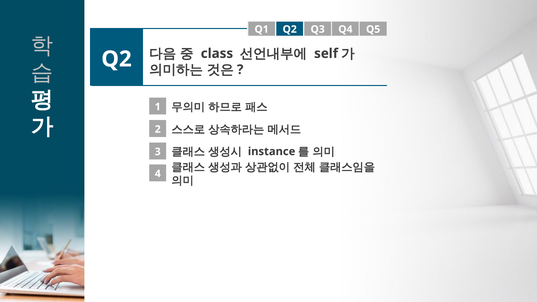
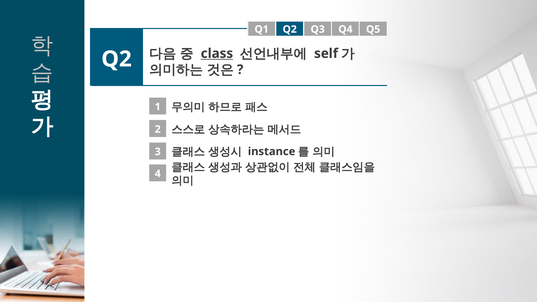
class underline: none -> present
